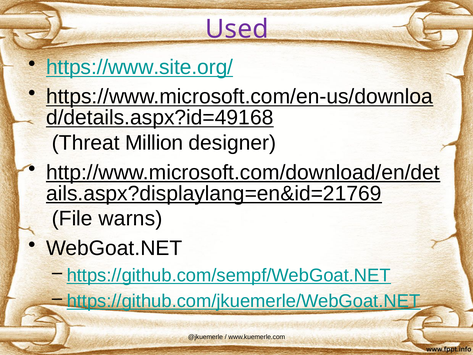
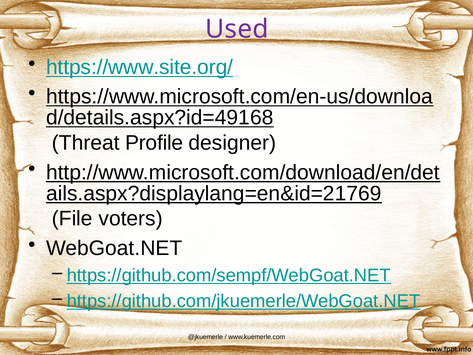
Million: Million -> Profile
warns: warns -> voters
